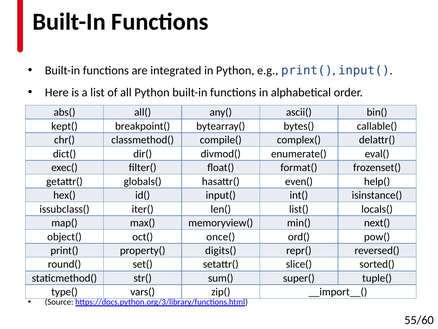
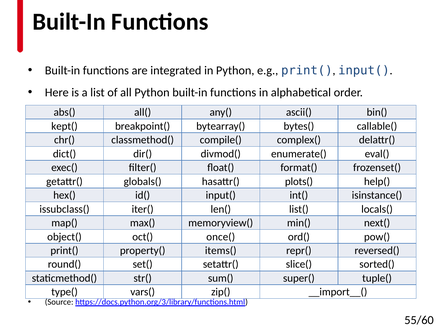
even(: even( -> plots(
digits(: digits( -> items(
